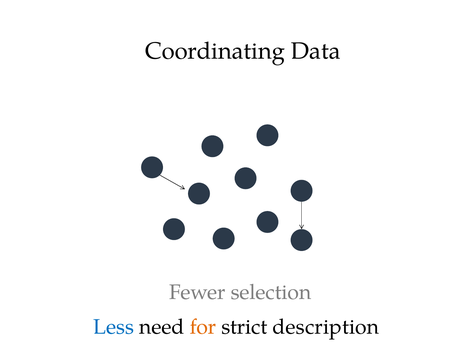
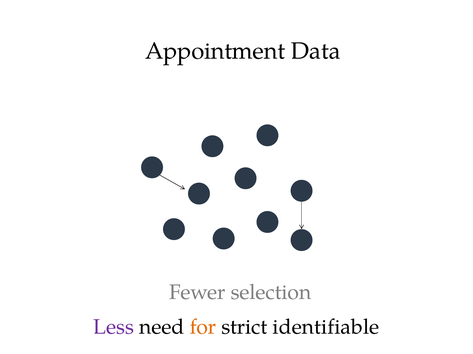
Coordinating: Coordinating -> Appointment
Less colour: blue -> purple
description: description -> identifiable
